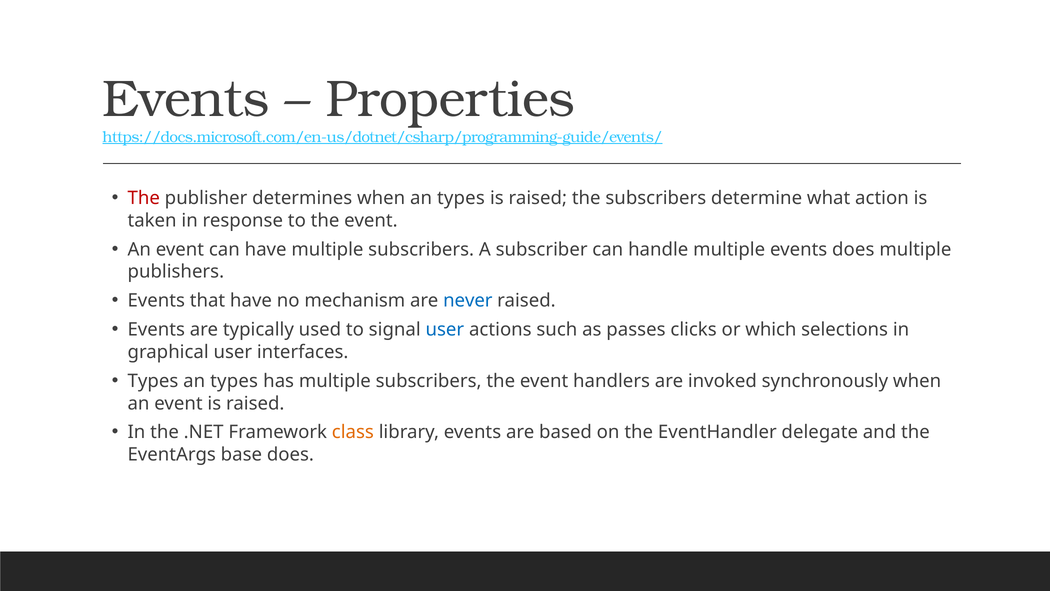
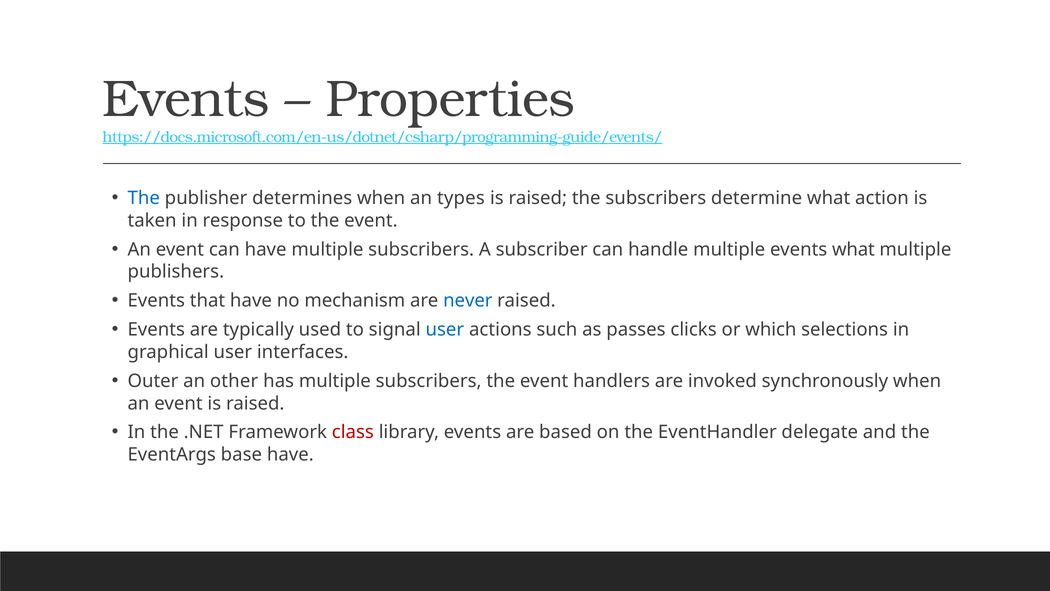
The at (144, 198) colour: red -> blue
events does: does -> what
Types at (153, 381): Types -> Outer
types at (234, 381): types -> other
class colour: orange -> red
base does: does -> have
